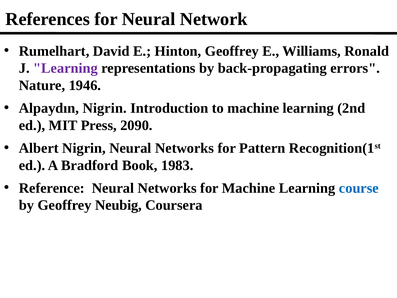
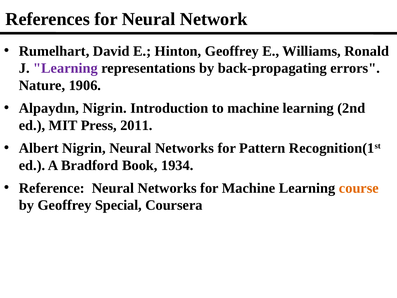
1946: 1946 -> 1906
2090: 2090 -> 2011
1983: 1983 -> 1934
course colour: blue -> orange
Neubig: Neubig -> Special
